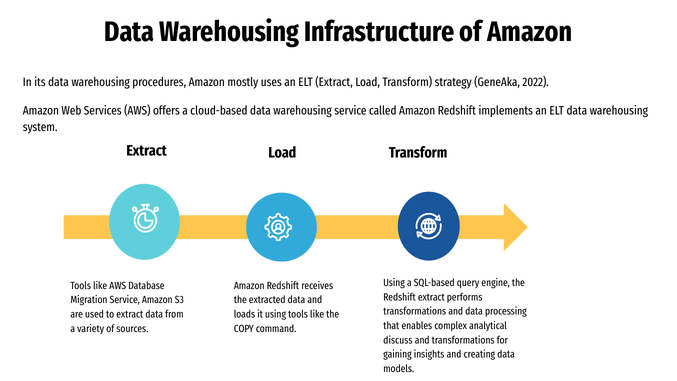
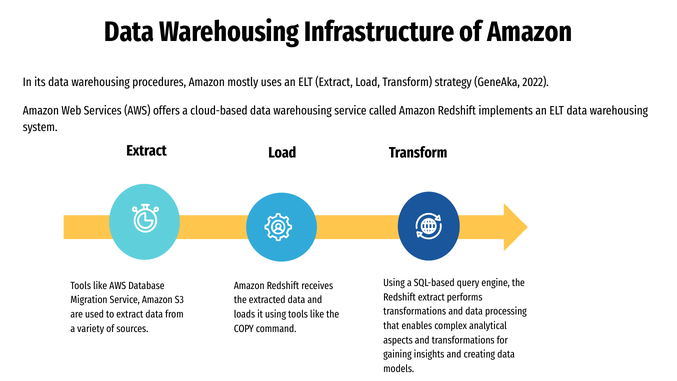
discuss: discuss -> aspects
